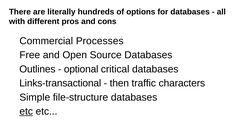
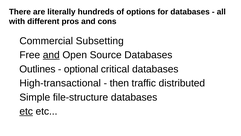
Processes: Processes -> Subsetting
and at (51, 55) underline: none -> present
Links-transactional: Links-transactional -> High-transactional
characters: characters -> distributed
